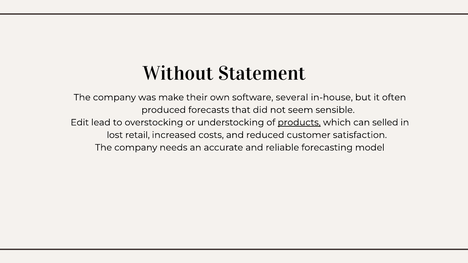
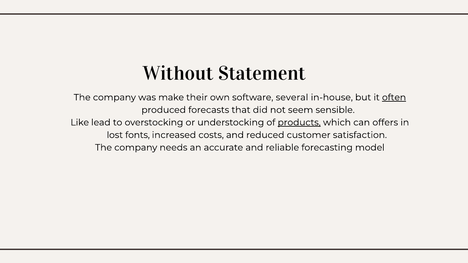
often underline: none -> present
Edit: Edit -> Like
selled: selled -> offers
retail: retail -> fonts
